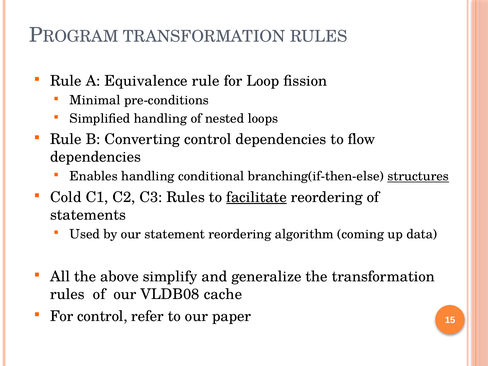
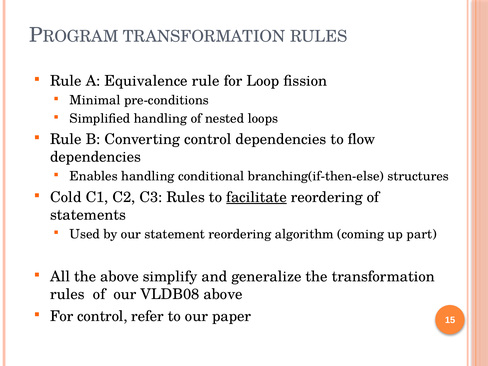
structures underline: present -> none
data: data -> part
VLDB08 cache: cache -> above
